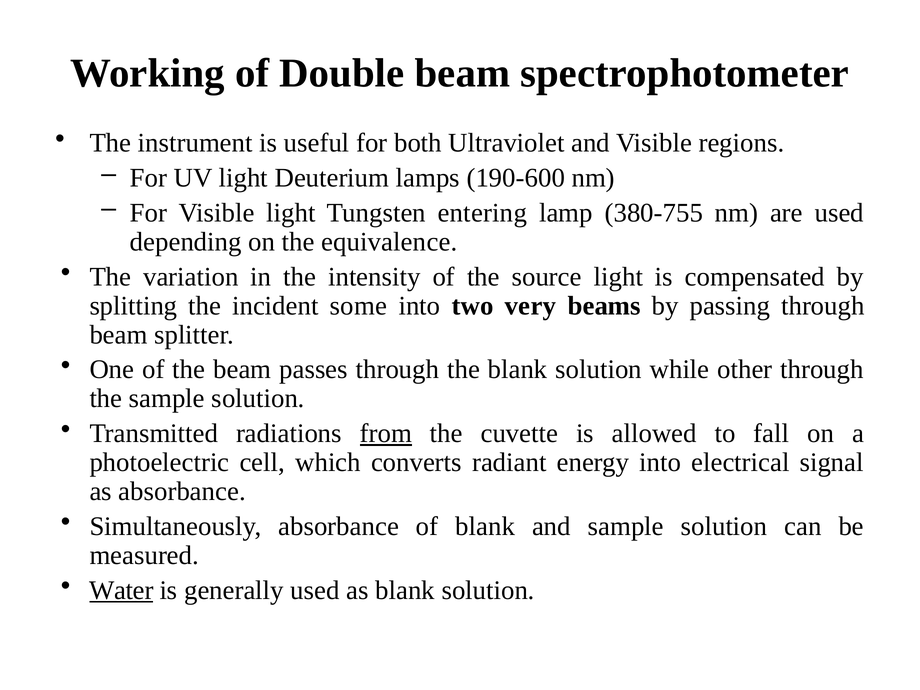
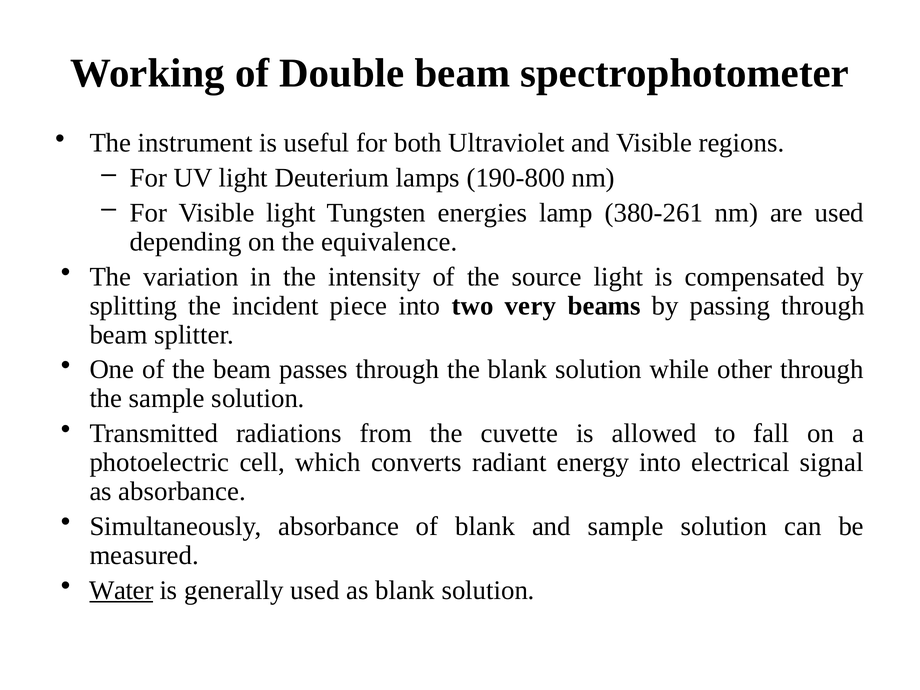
190-600: 190-600 -> 190-800
entering: entering -> energies
380-755: 380-755 -> 380-261
some: some -> piece
from underline: present -> none
